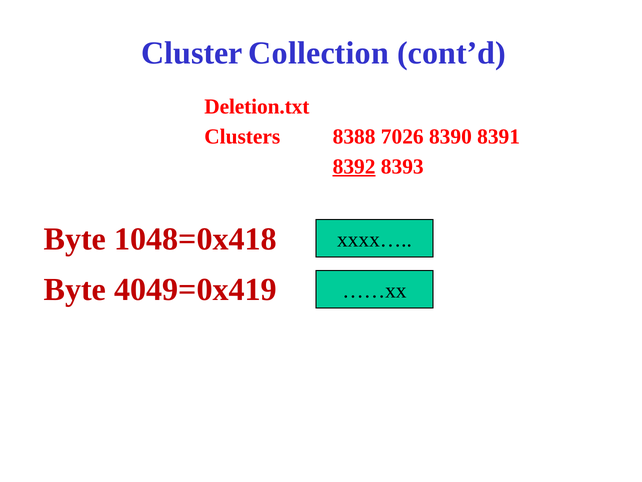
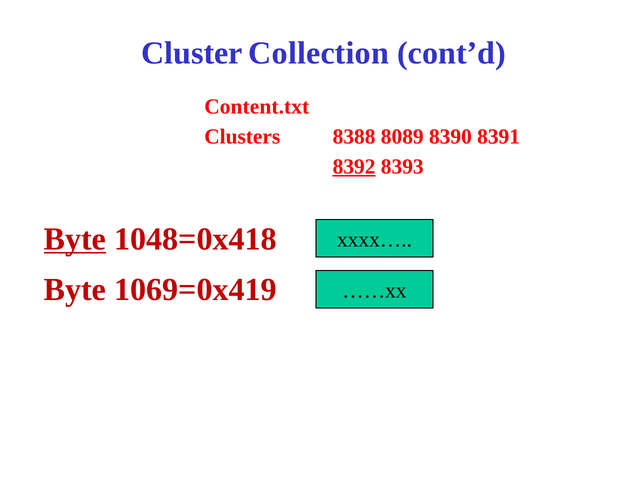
Deletion.txt: Deletion.txt -> Content.txt
7026: 7026 -> 8089
Byte at (75, 239) underline: none -> present
4049=0x419: 4049=0x419 -> 1069=0x419
